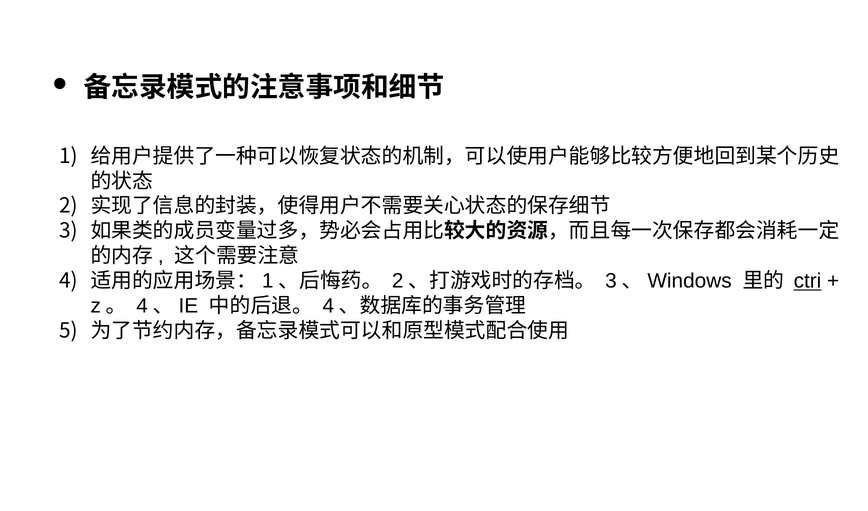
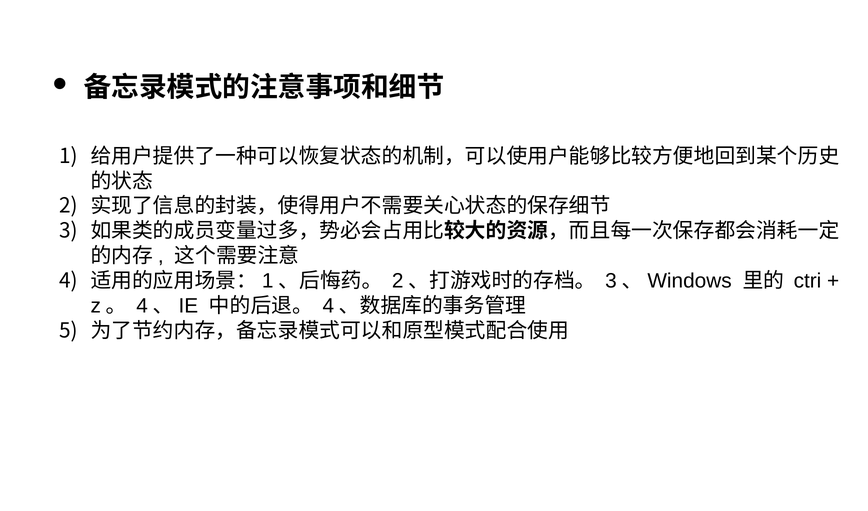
ctri underline: present -> none
